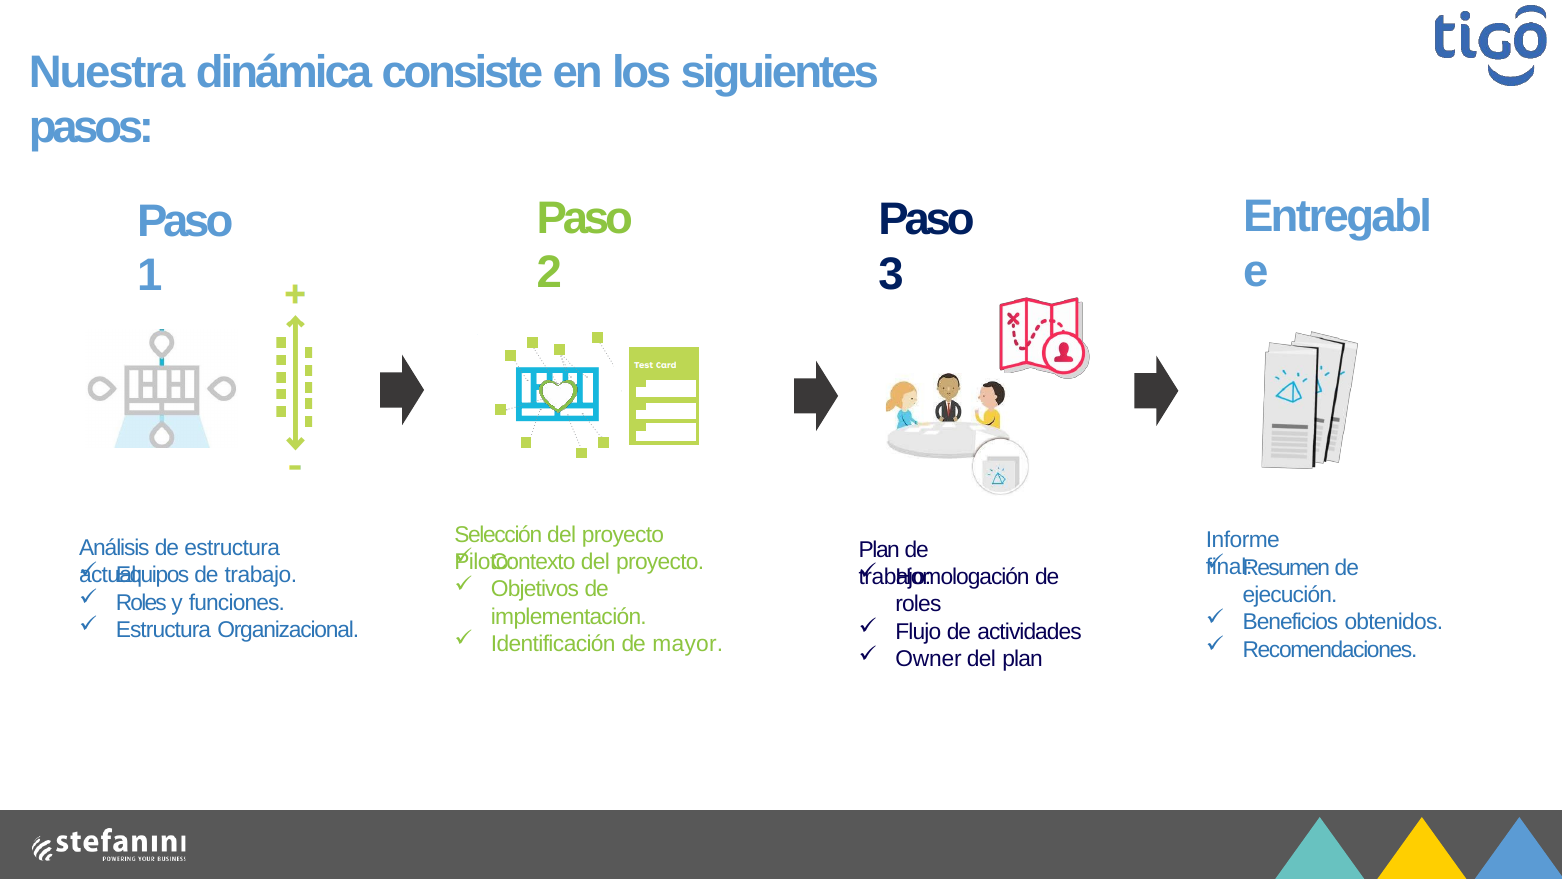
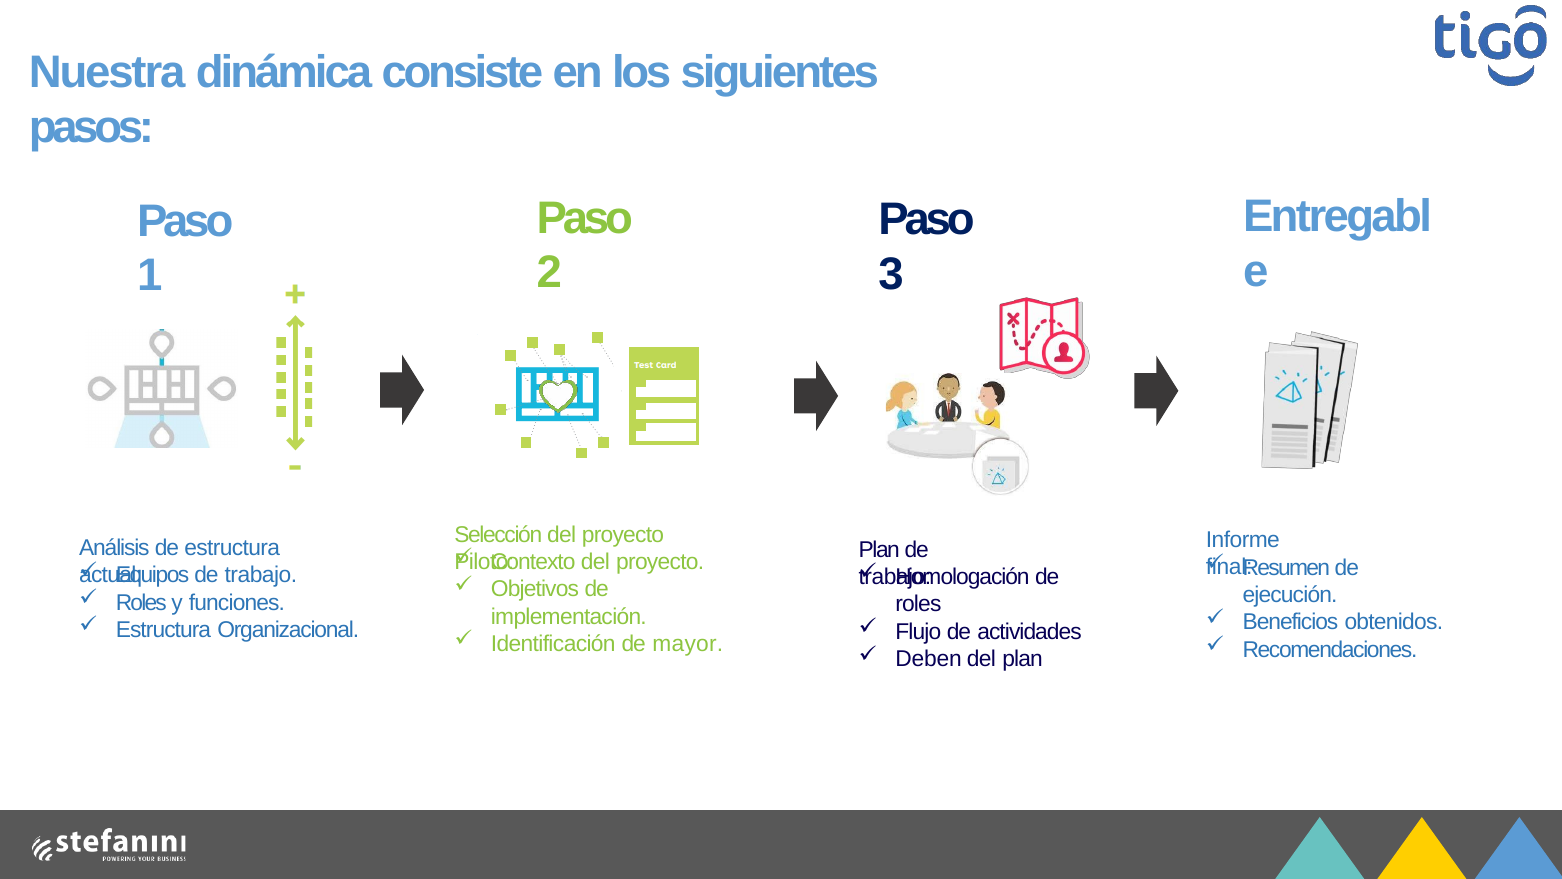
Owner: Owner -> Deben
